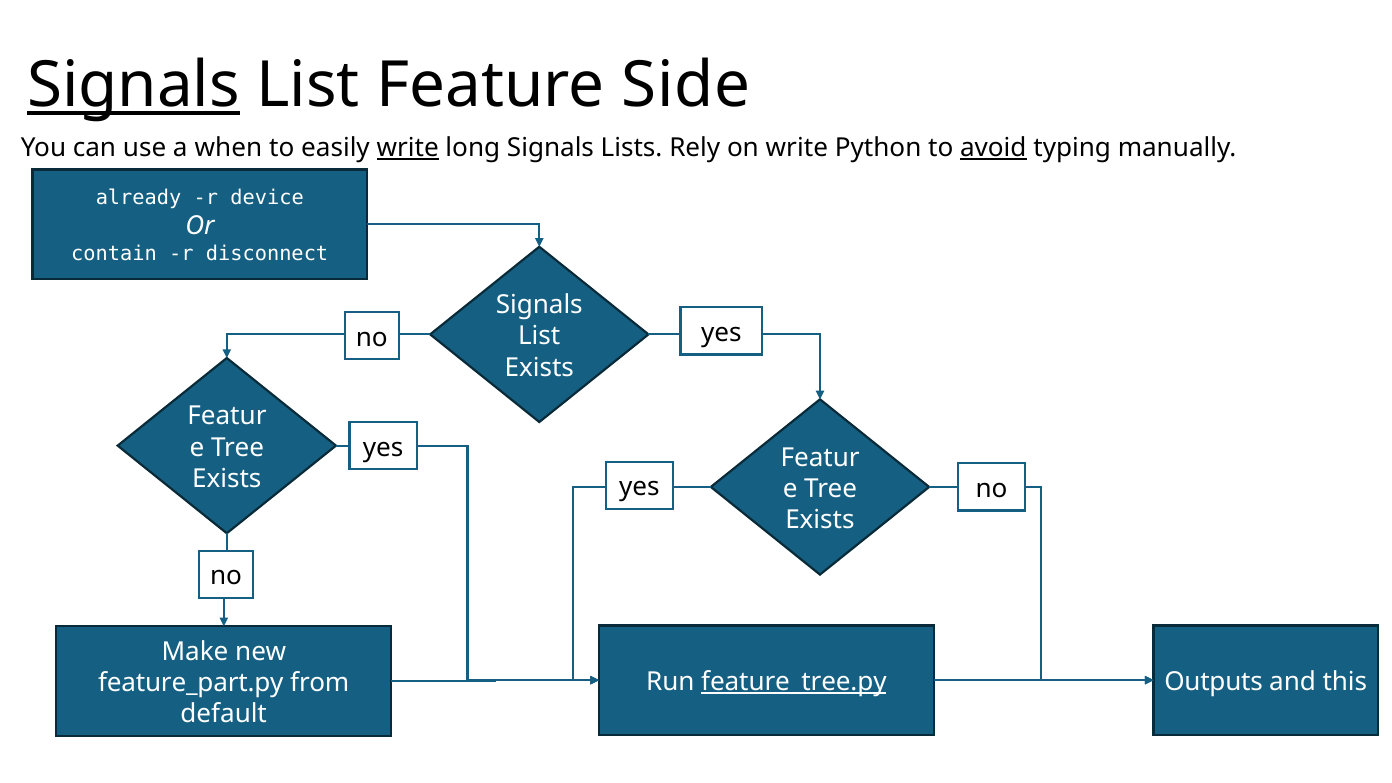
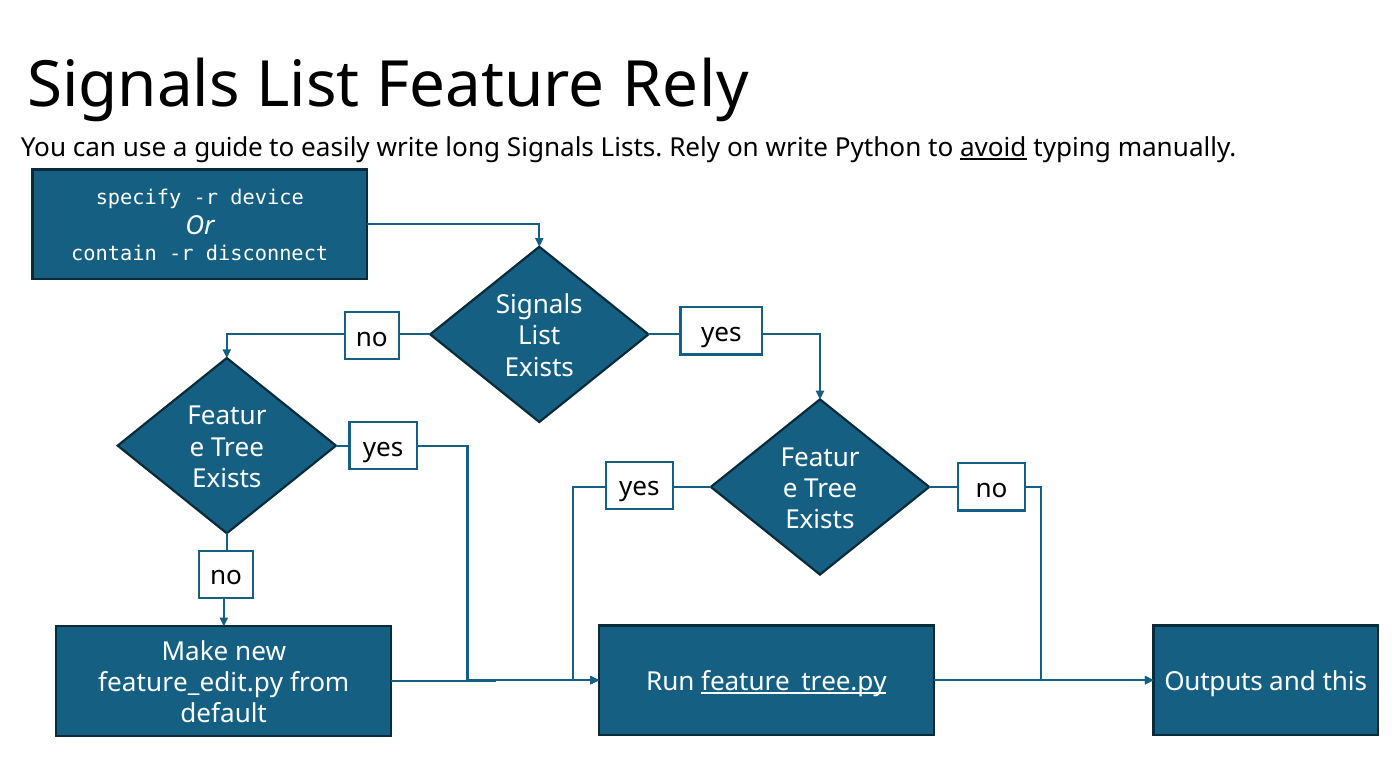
Signals at (133, 86) underline: present -> none
Feature Side: Side -> Rely
when: when -> guide
write at (408, 148) underline: present -> none
already: already -> specify
feature_part.py: feature_part.py -> feature_edit.py
